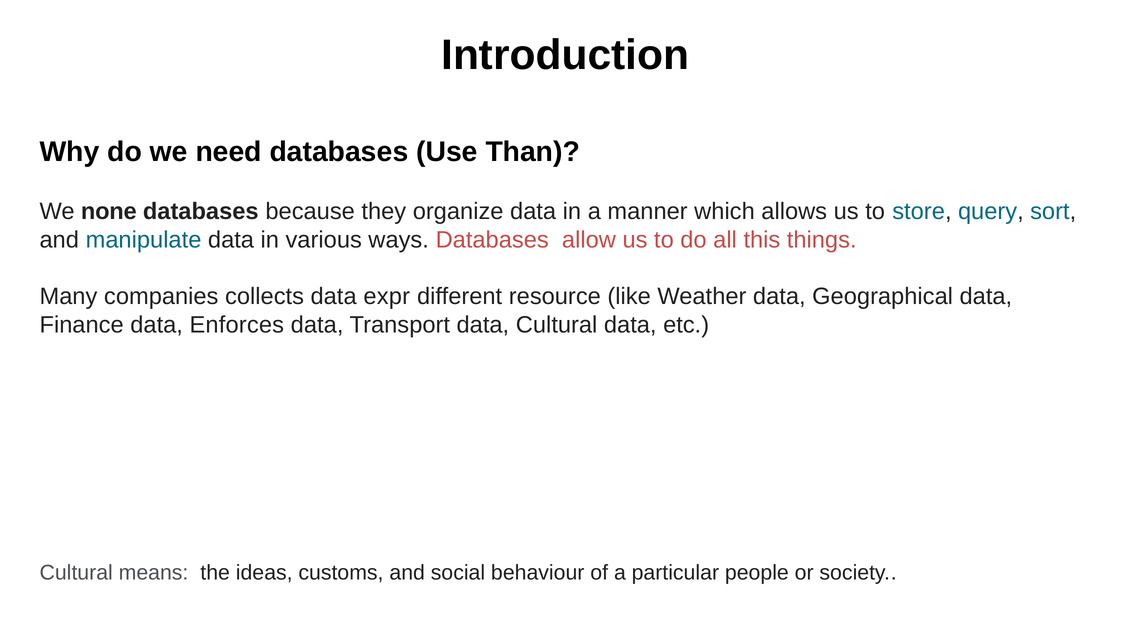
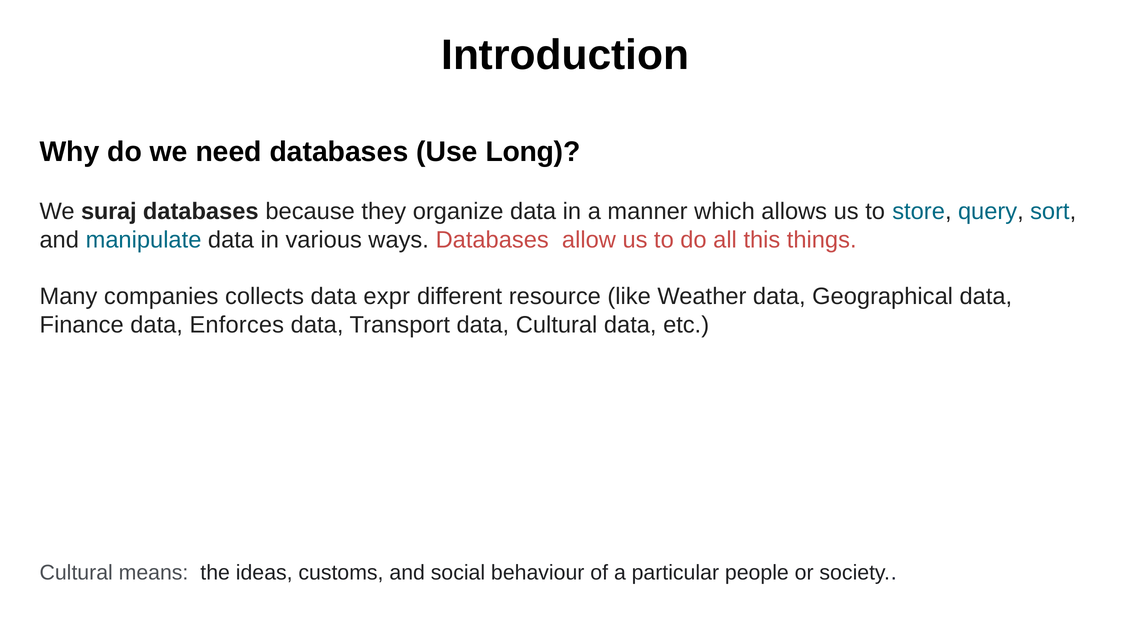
Than: Than -> Long
none: none -> suraj
